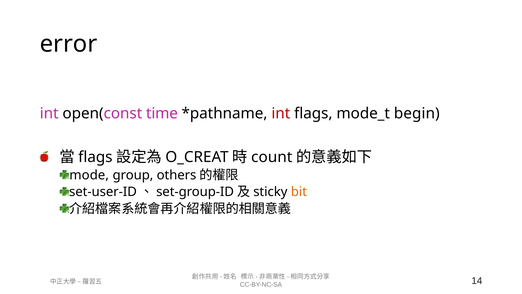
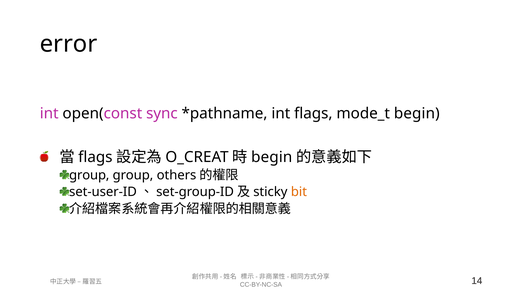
time: time -> sync
int at (281, 113) colour: red -> black
count at (272, 157): count -> begin
mode at (89, 175): mode -> group
